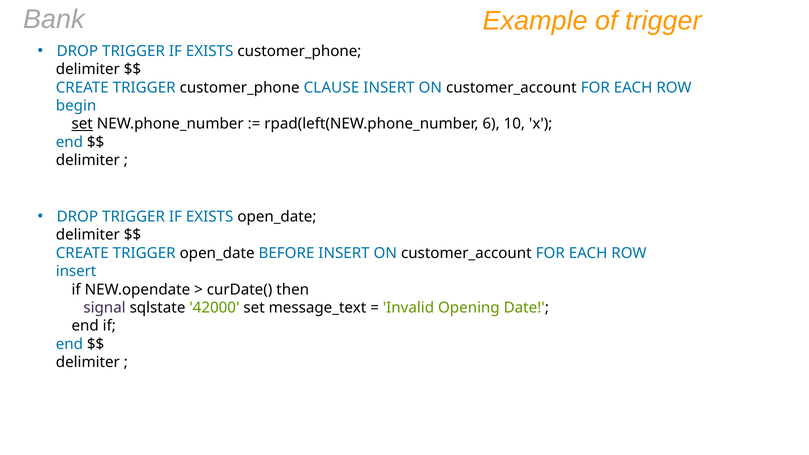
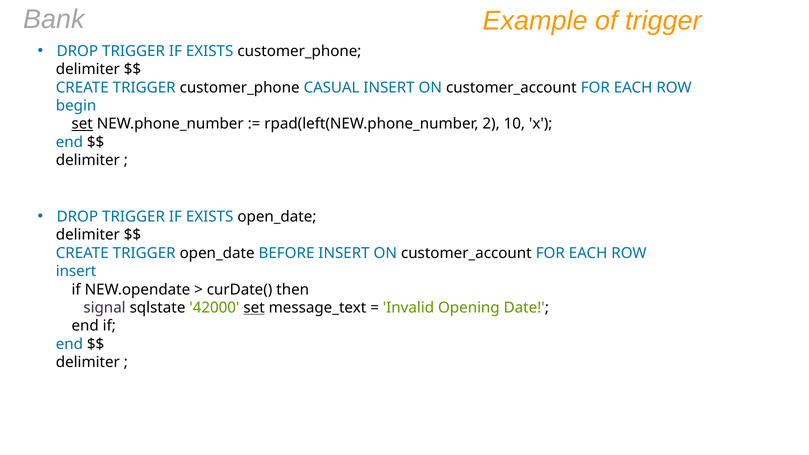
CLAUSE: CLAUSE -> CASUAL
6: 6 -> 2
set at (254, 308) underline: none -> present
